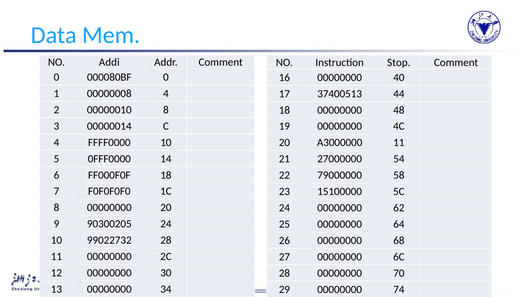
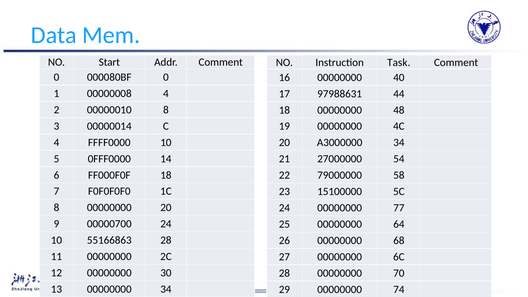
Addi: Addi -> Start
Stop: Stop -> Task
37400513: 37400513 -> 97988631
A3000000 11: 11 -> 34
62: 62 -> 77
90300205: 90300205 -> 00000700
99022732: 99022732 -> 55166863
